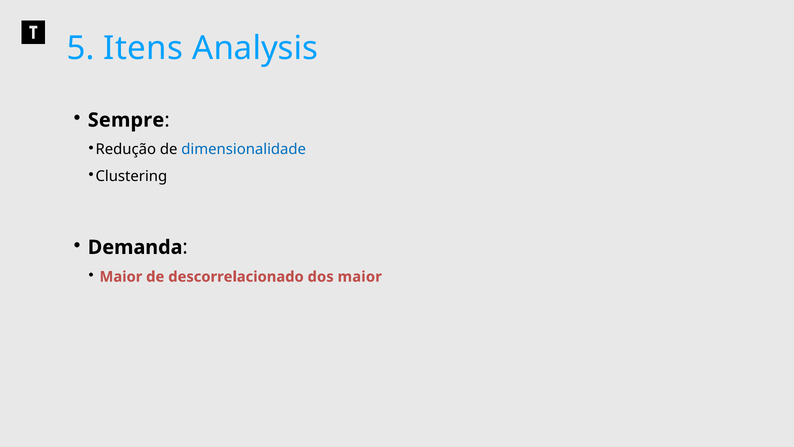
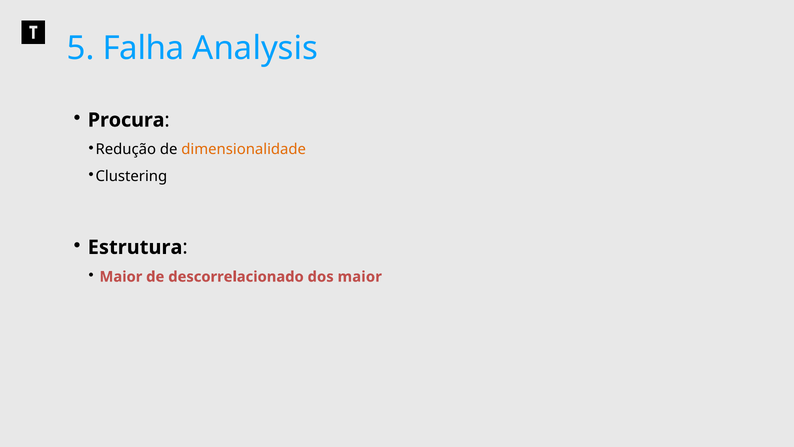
Itens: Itens -> Falha
Sempre: Sempre -> Procura
dimensionalidade colour: blue -> orange
Demanda: Demanda -> Estrutura
